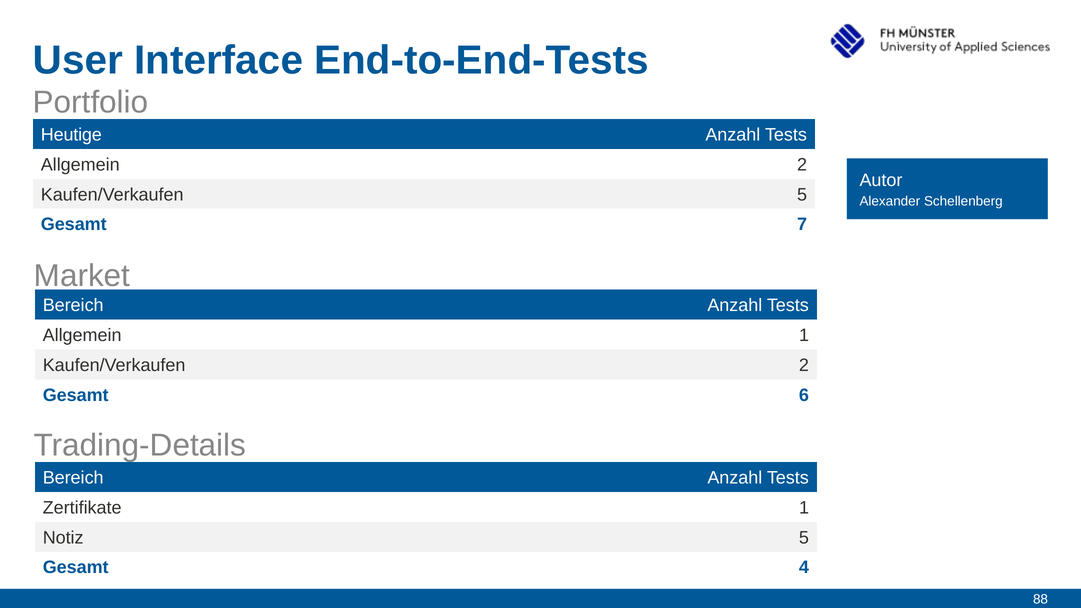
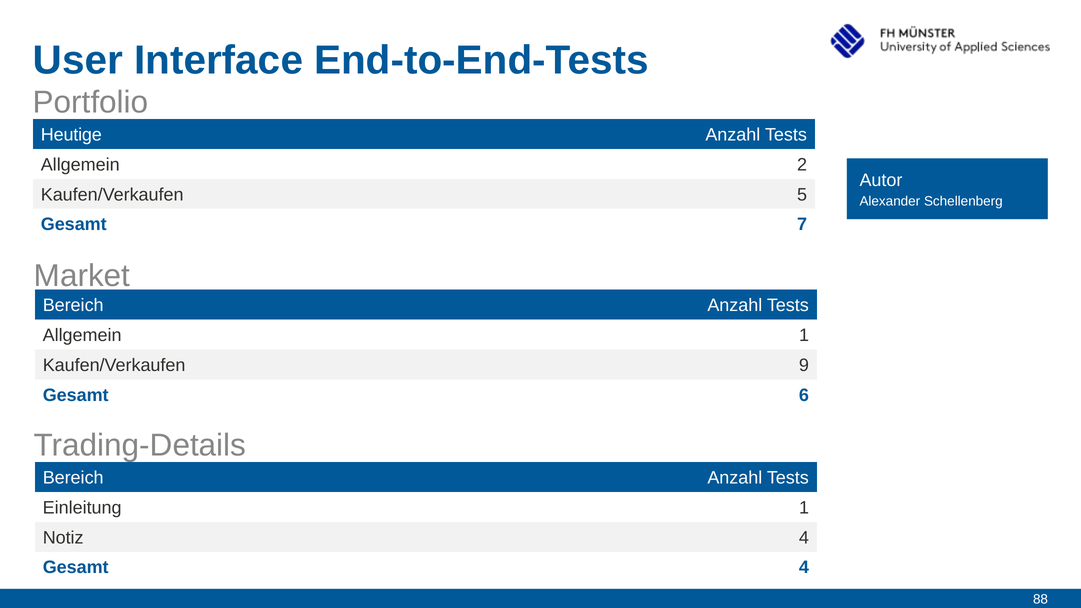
Kaufen/Verkaufen 2: 2 -> 9
Zertifikate: Zertifikate -> Einleitung
Notiz 5: 5 -> 4
